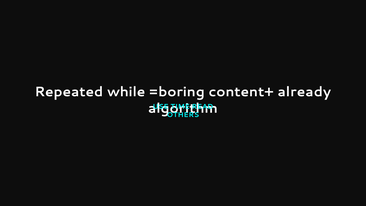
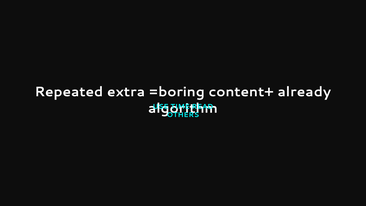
while: while -> extra
